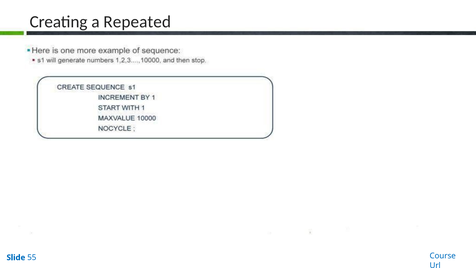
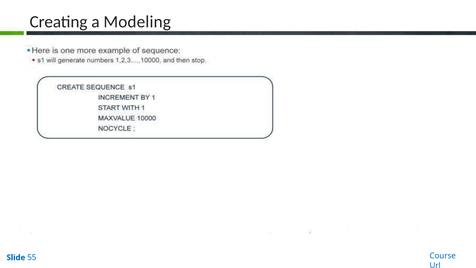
Repeated: Repeated -> Modeling
